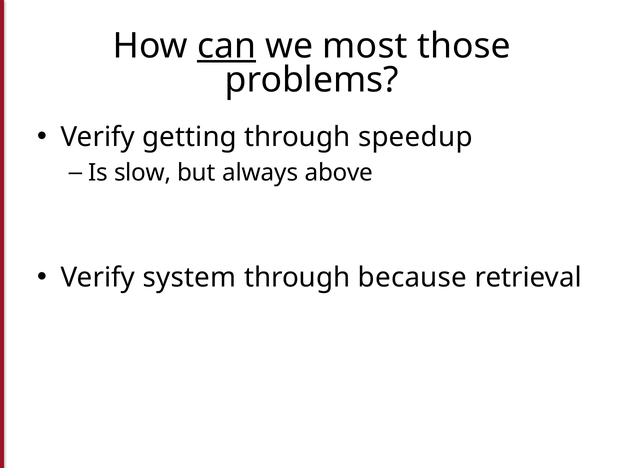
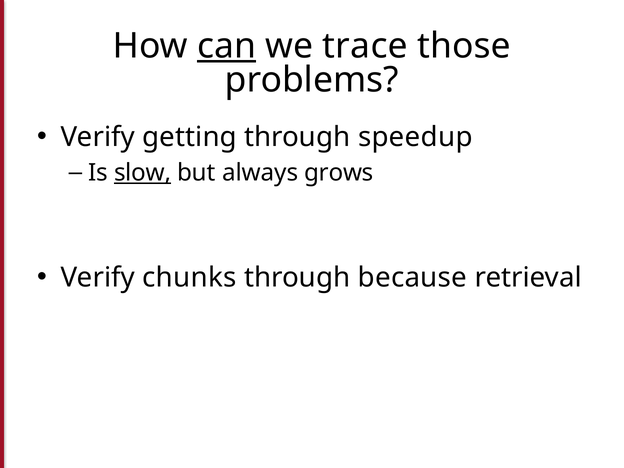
most: most -> trace
slow underline: none -> present
above: above -> grows
system: system -> chunks
